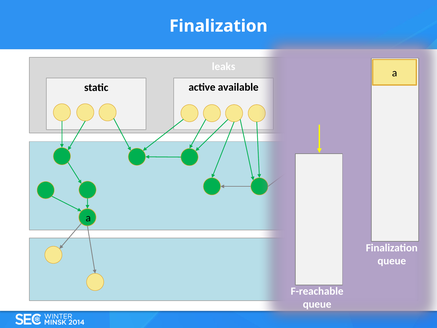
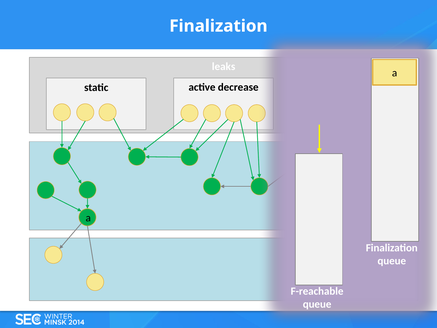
available: available -> decrease
